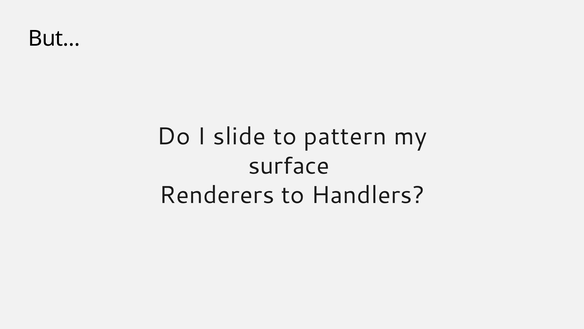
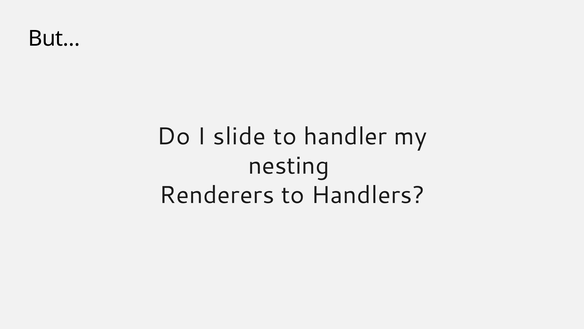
pattern: pattern -> handler
surface: surface -> nesting
